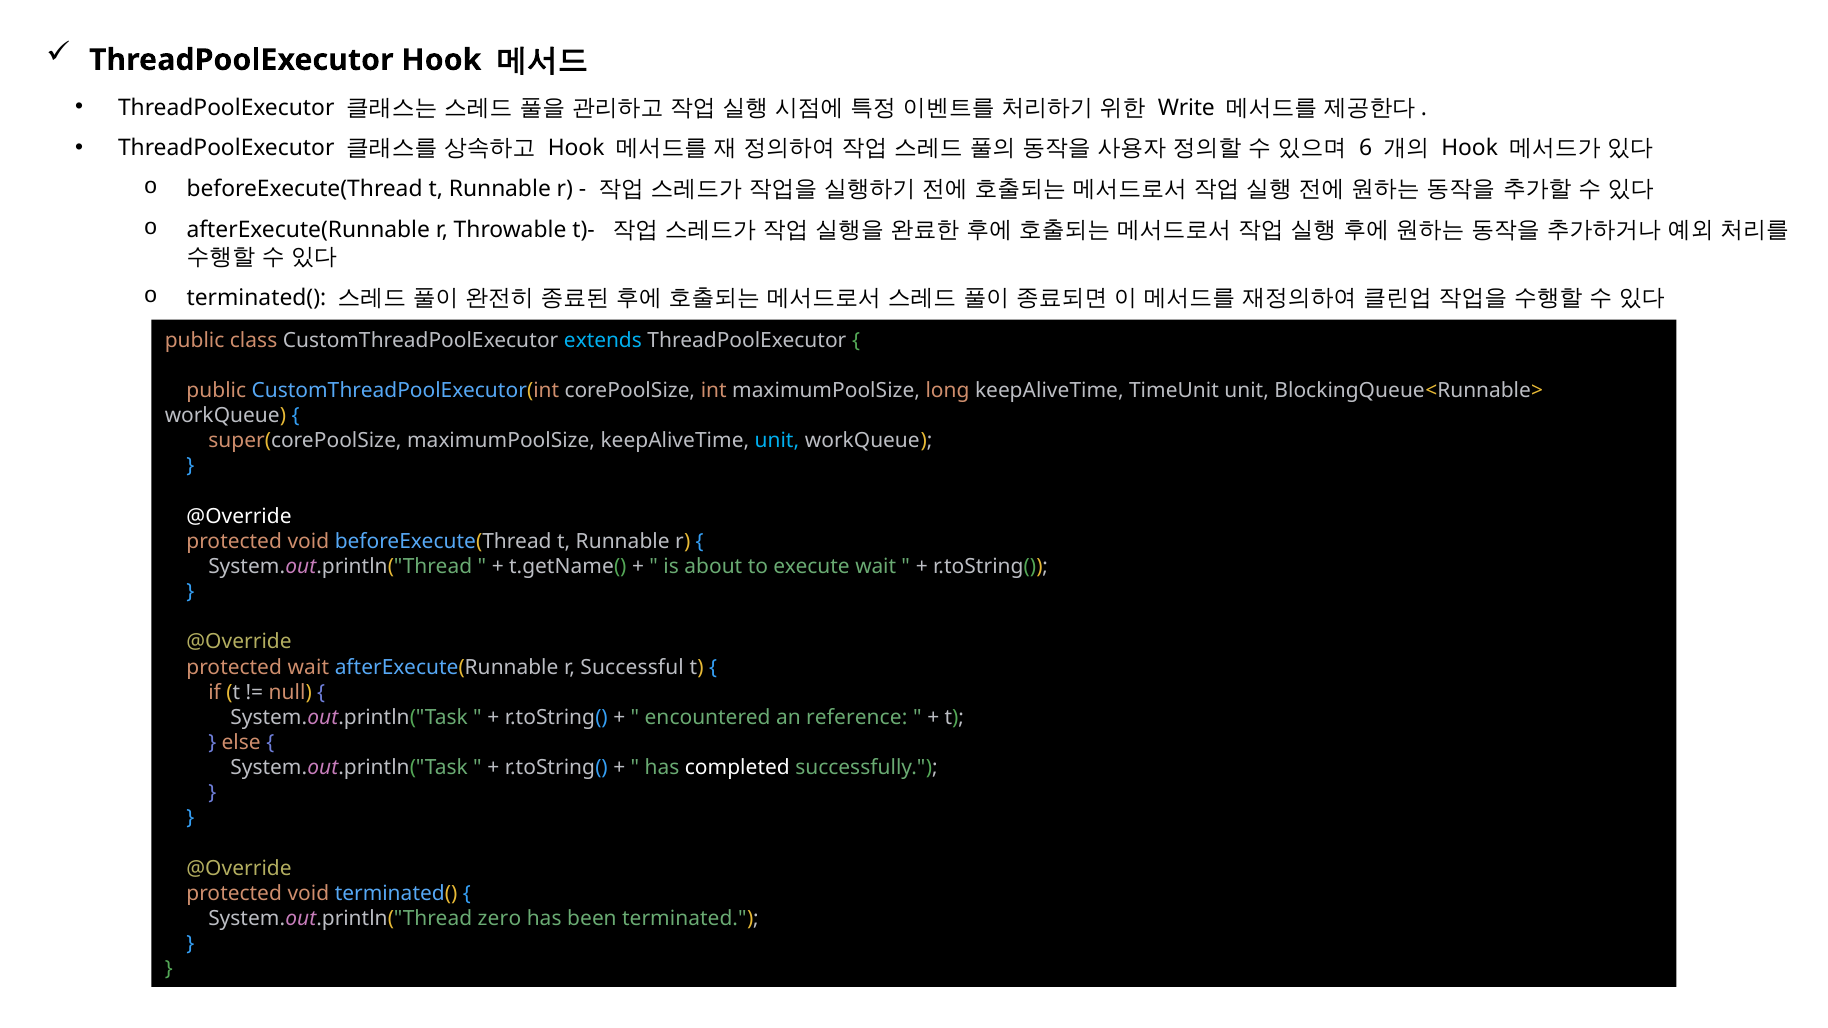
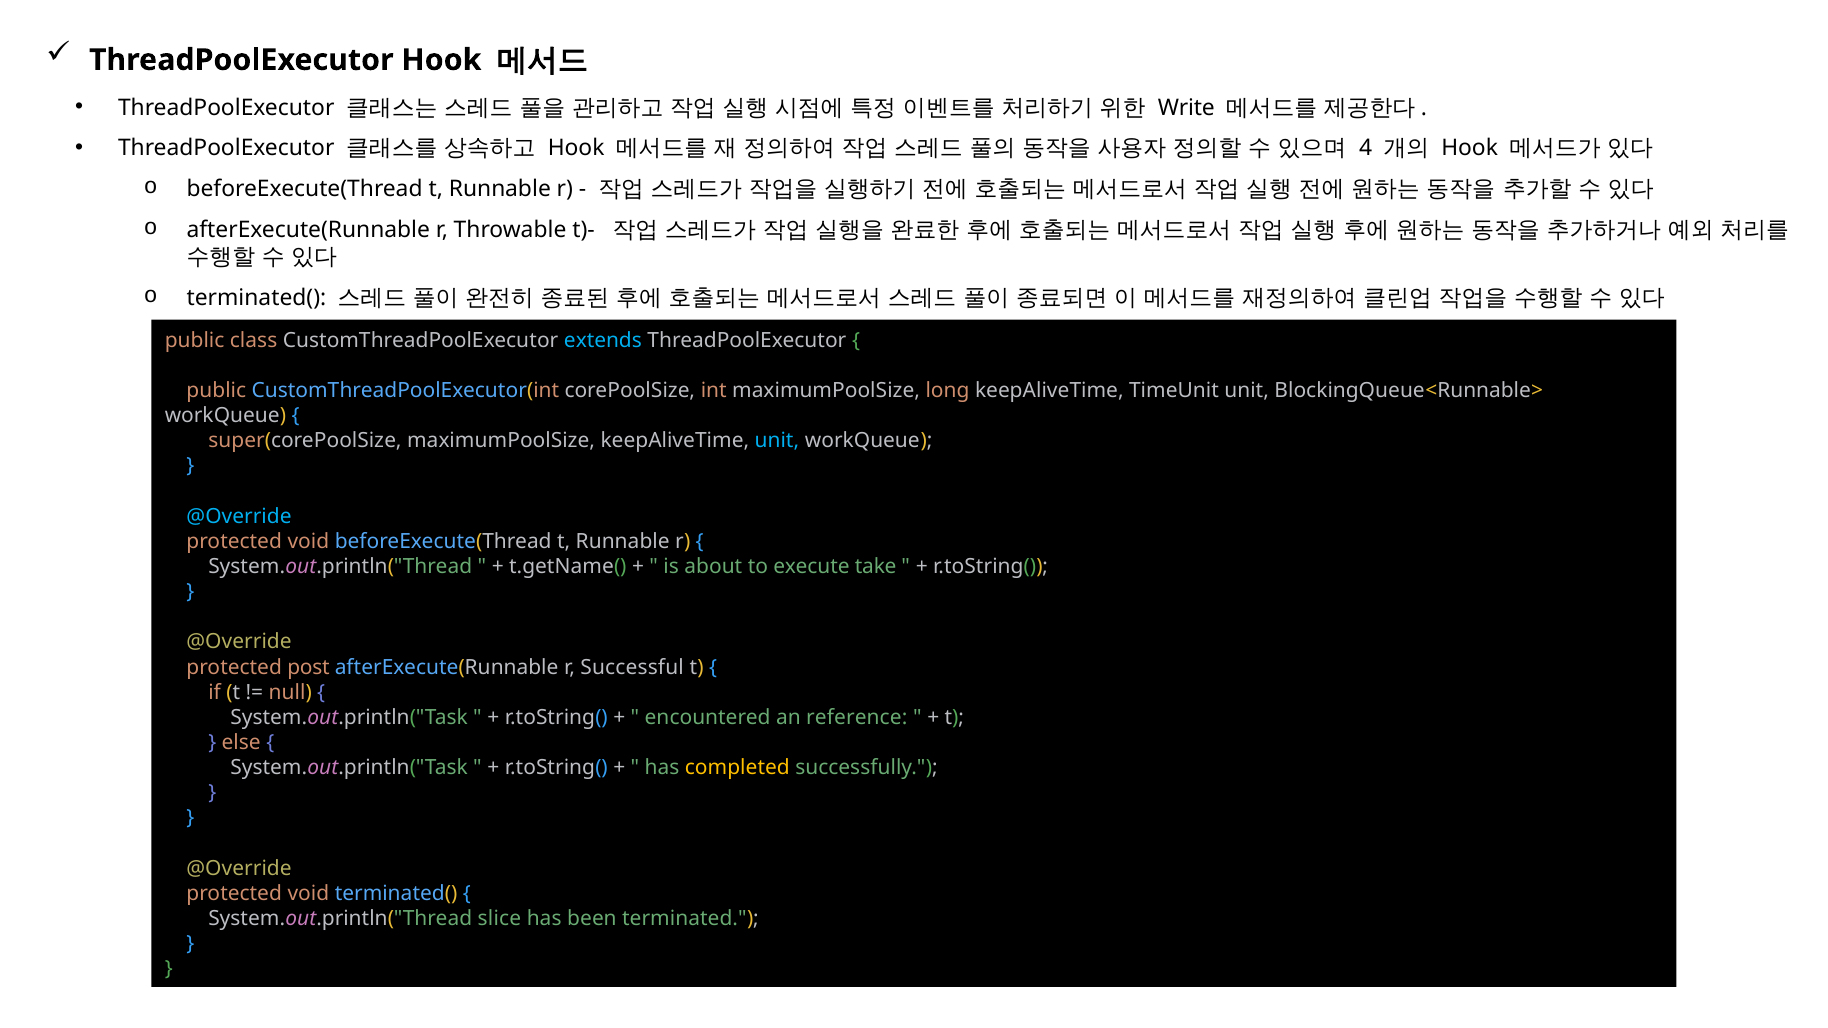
6: 6 -> 4
@Override at (239, 516) colour: white -> light blue
execute wait: wait -> take
protected wait: wait -> post
completed colour: white -> yellow
zero: zero -> slice
